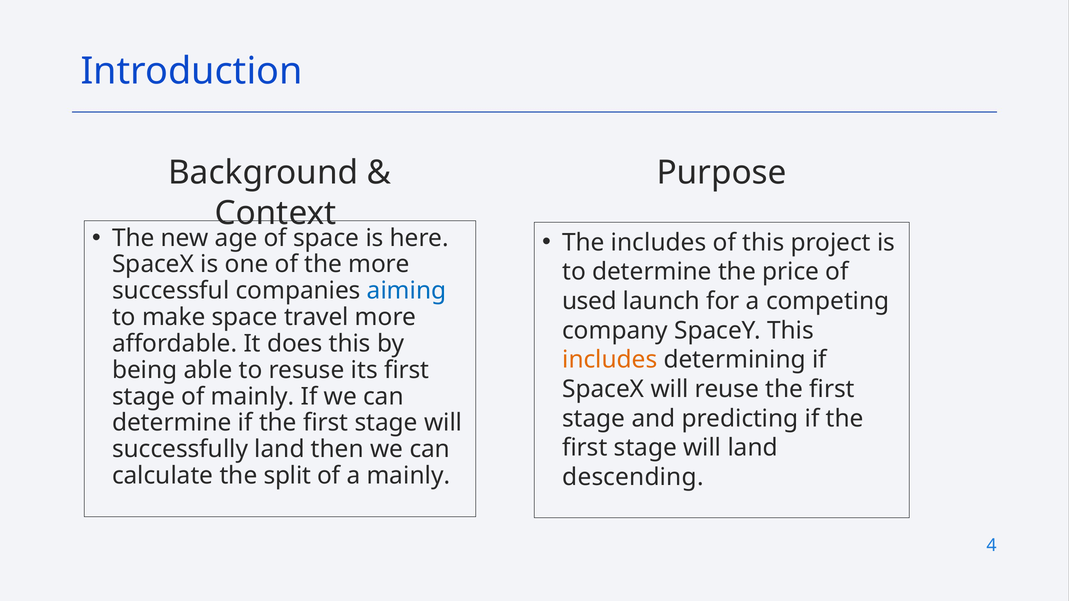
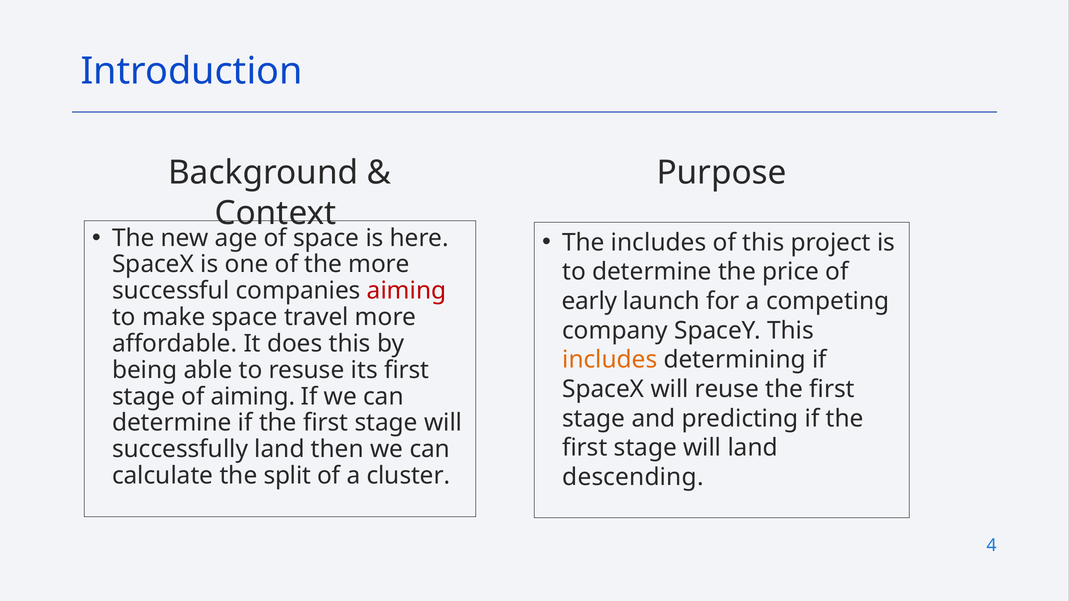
aiming at (407, 291) colour: blue -> red
used: used -> early
of mainly: mainly -> aiming
a mainly: mainly -> cluster
